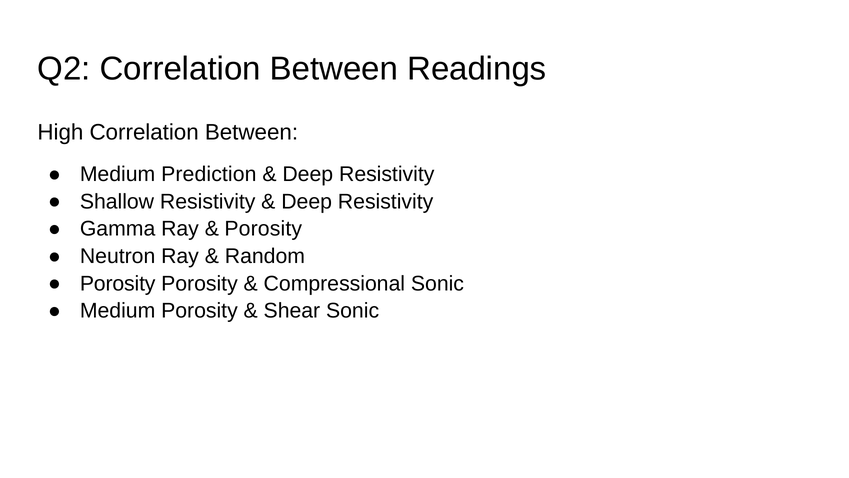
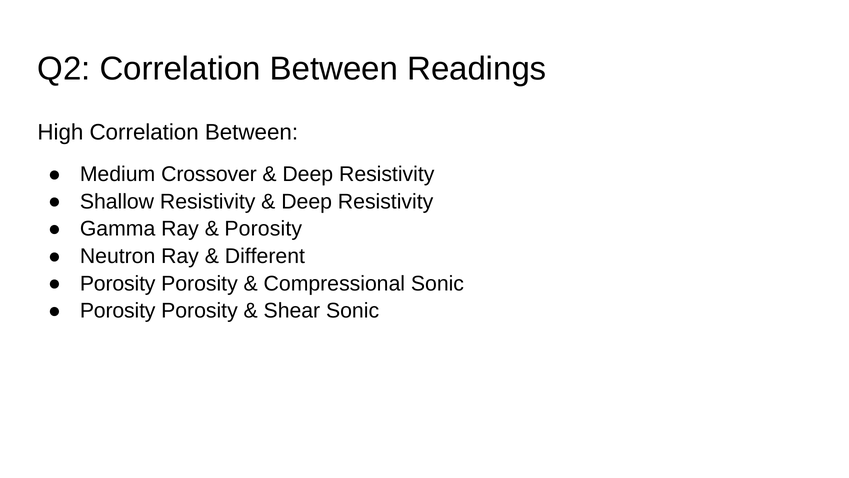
Prediction: Prediction -> Crossover
Random: Random -> Different
Medium at (118, 311): Medium -> Porosity
